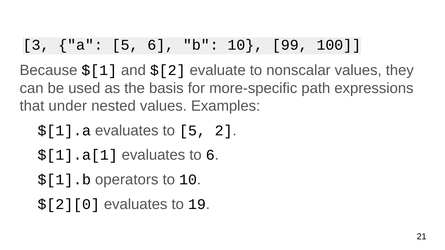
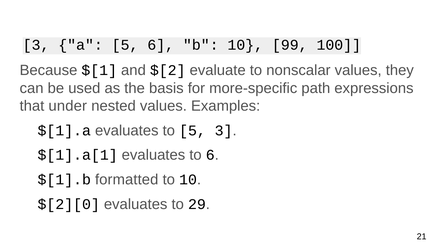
5 2: 2 -> 3
operators: operators -> formatted
19: 19 -> 29
